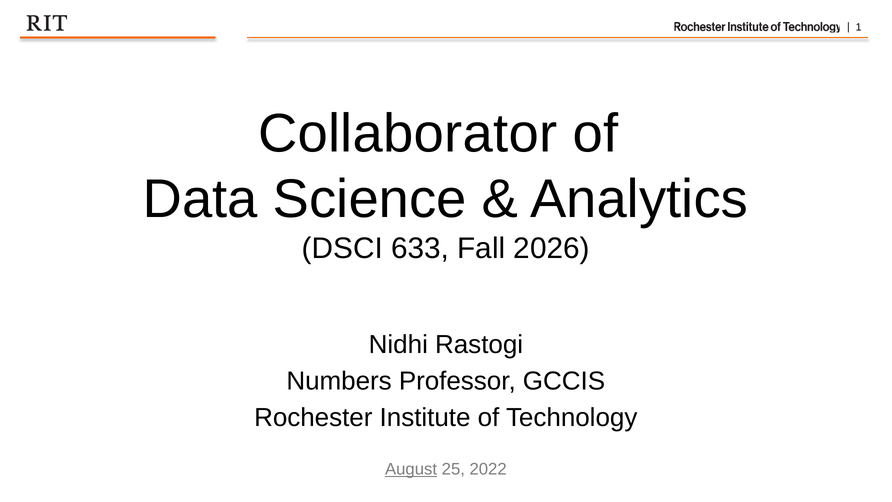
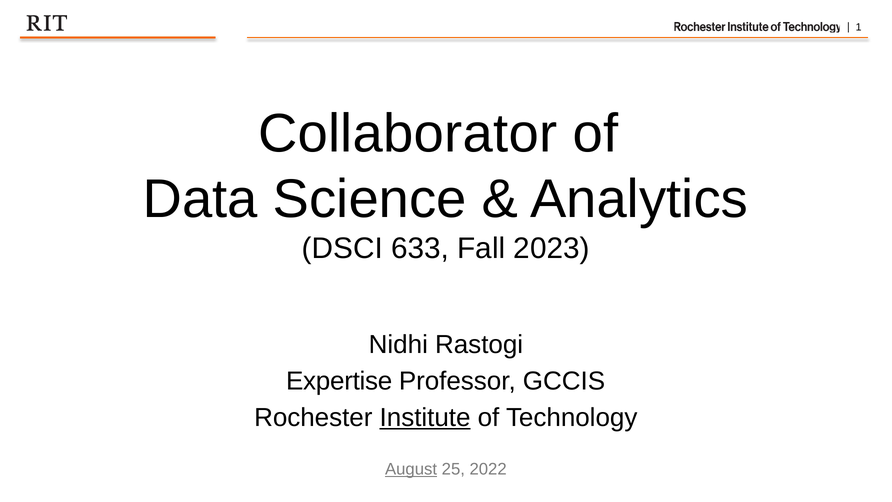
2026: 2026 -> 2023
Numbers: Numbers -> Expertise
Institute underline: none -> present
